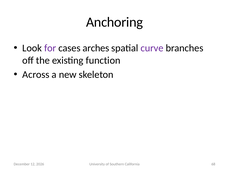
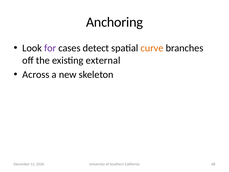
arches: arches -> detect
curve colour: purple -> orange
function: function -> external
